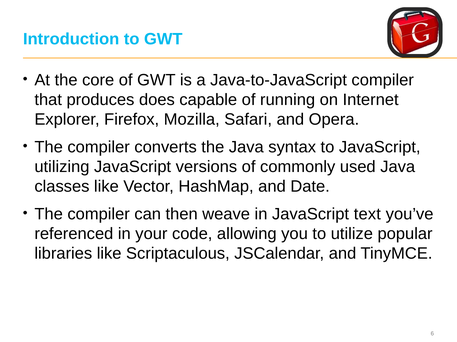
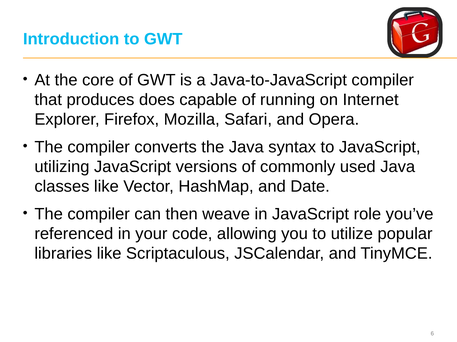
text: text -> role
